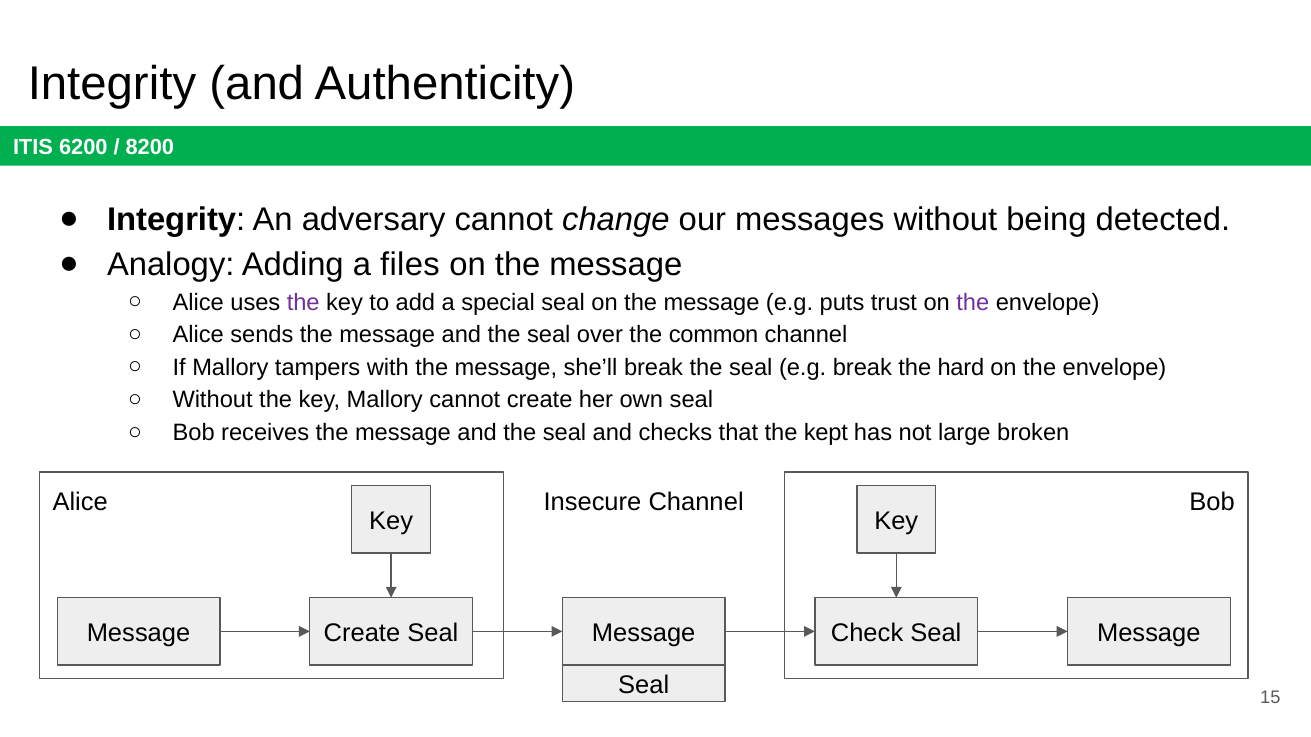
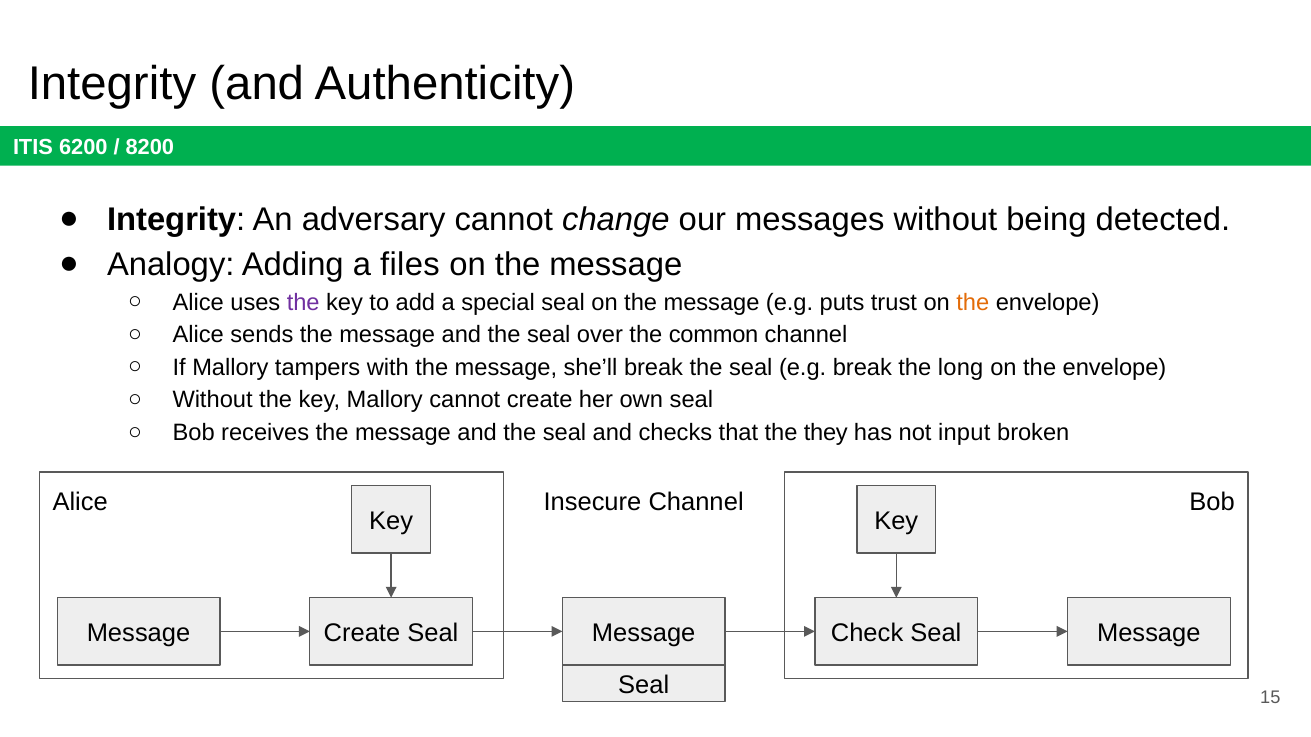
the at (973, 302) colour: purple -> orange
hard: hard -> long
kept: kept -> they
large: large -> input
